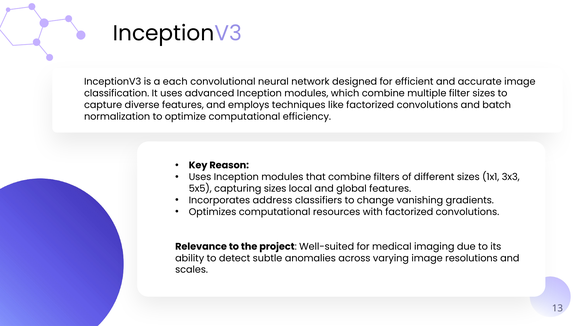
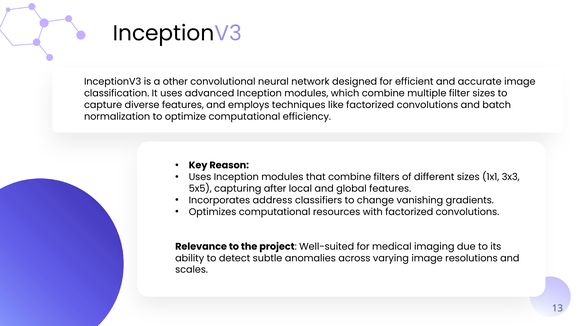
each: each -> other
capturing sizes: sizes -> after
